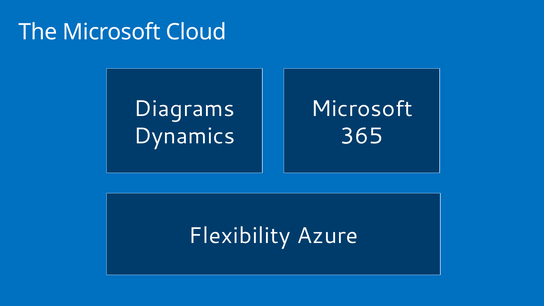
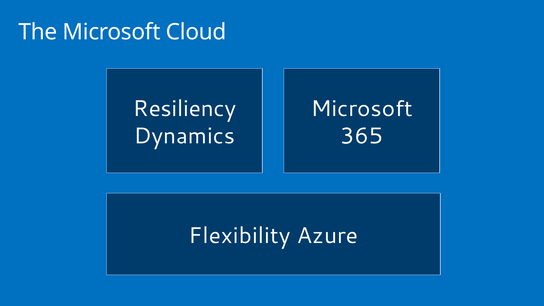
Diagrams: Diagrams -> Resiliency
